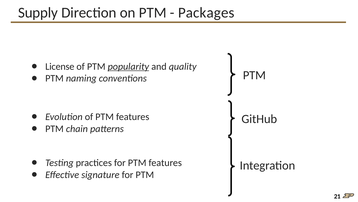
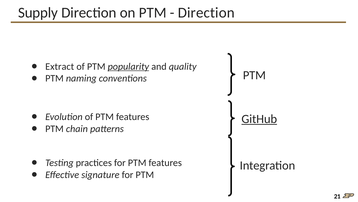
Packages at (206, 13): Packages -> Direction
License: License -> Extract
GitHub underline: none -> present
